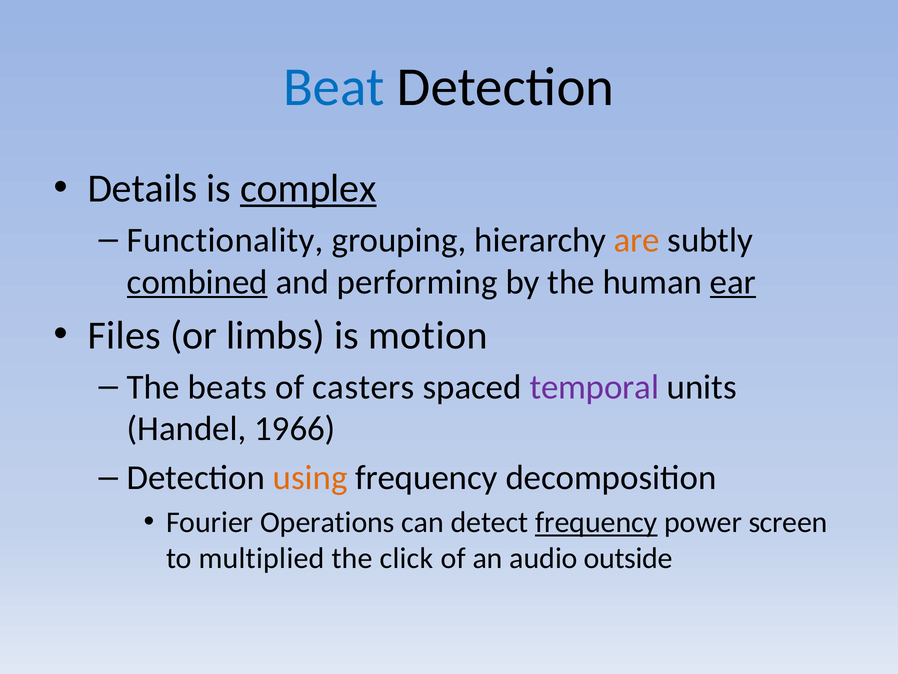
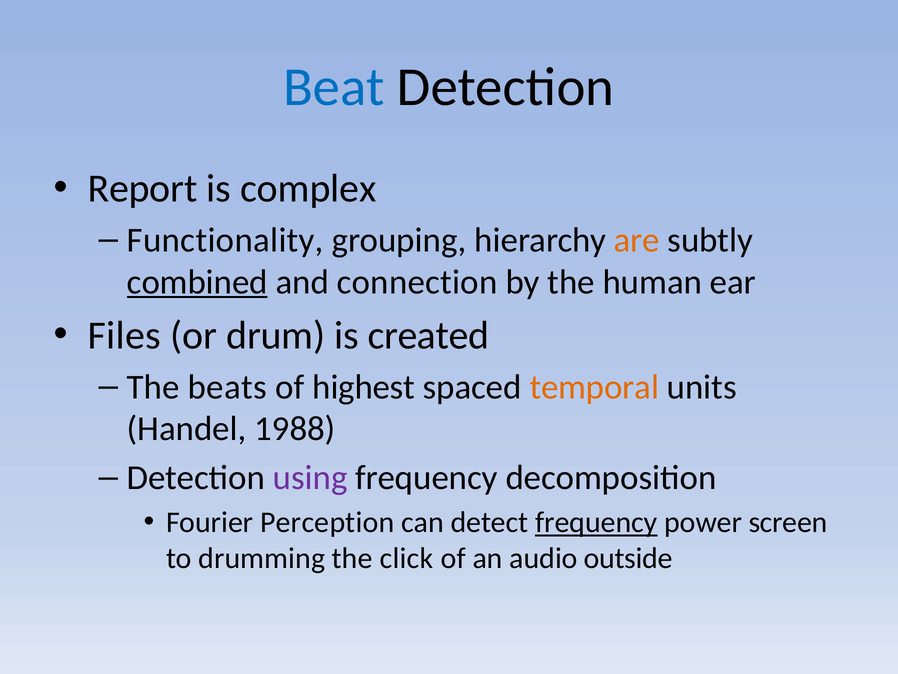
Details: Details -> Report
complex underline: present -> none
performing: performing -> connection
ear underline: present -> none
limbs: limbs -> drum
motion: motion -> created
casters: casters -> highest
temporal colour: purple -> orange
1966: 1966 -> 1988
using colour: orange -> purple
Operations: Operations -> Perception
multiplied: multiplied -> drumming
